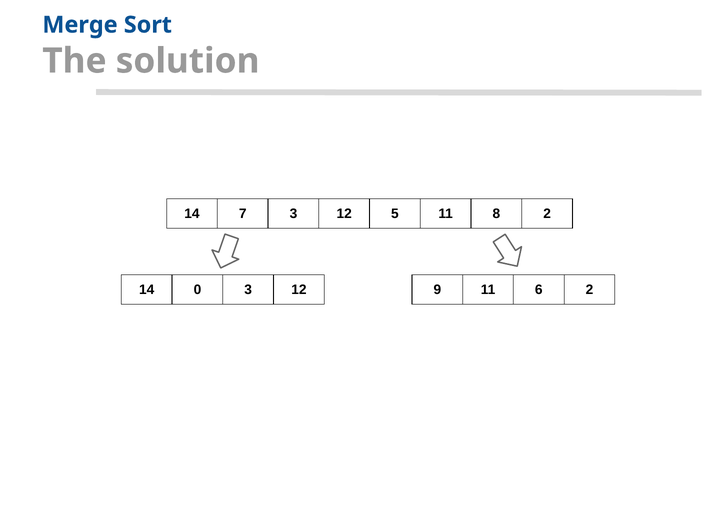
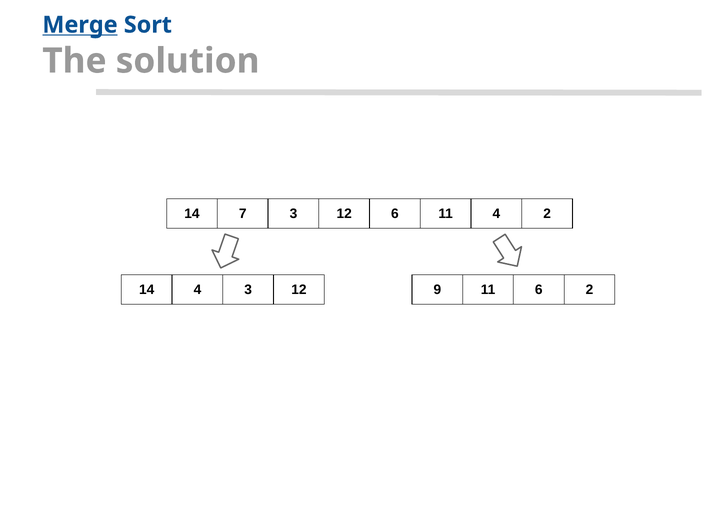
Merge underline: none -> present
12 5: 5 -> 6
11 8: 8 -> 4
14 0: 0 -> 4
